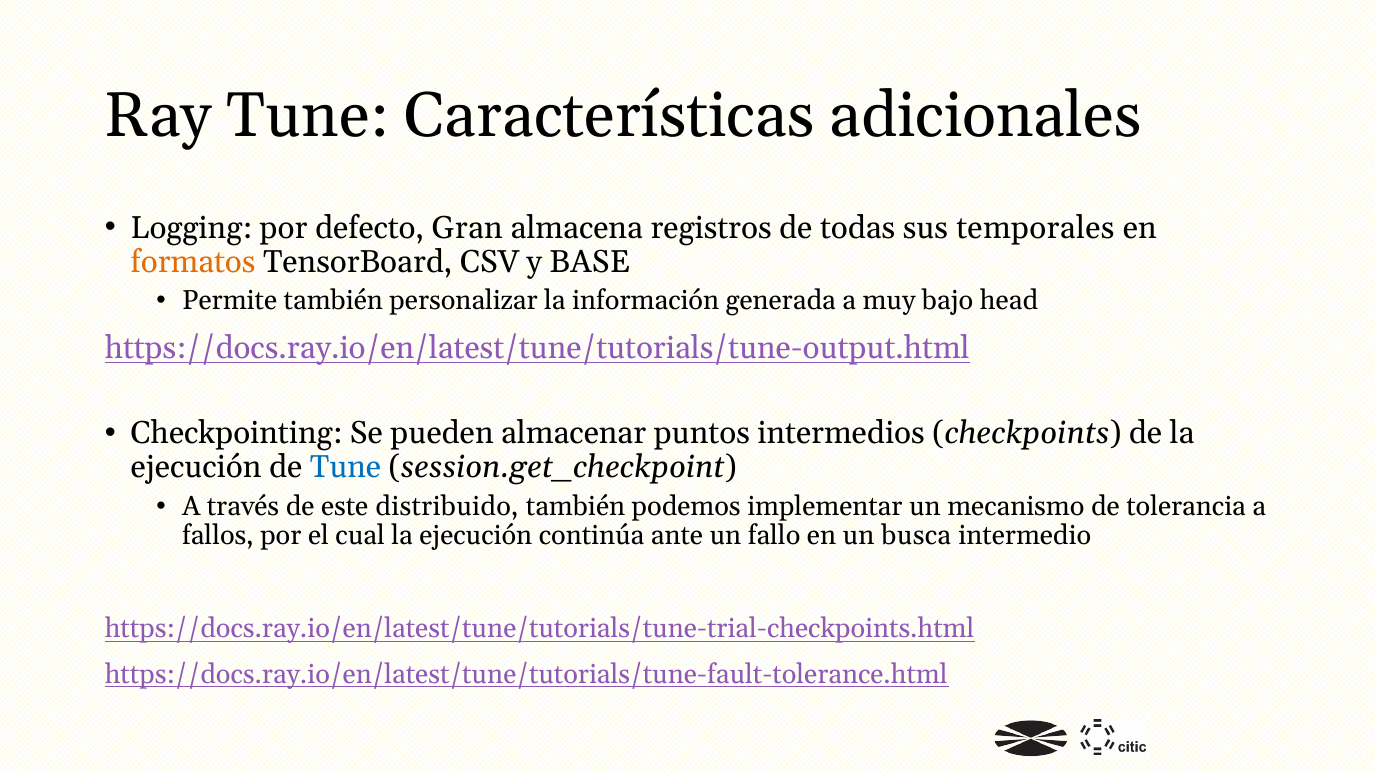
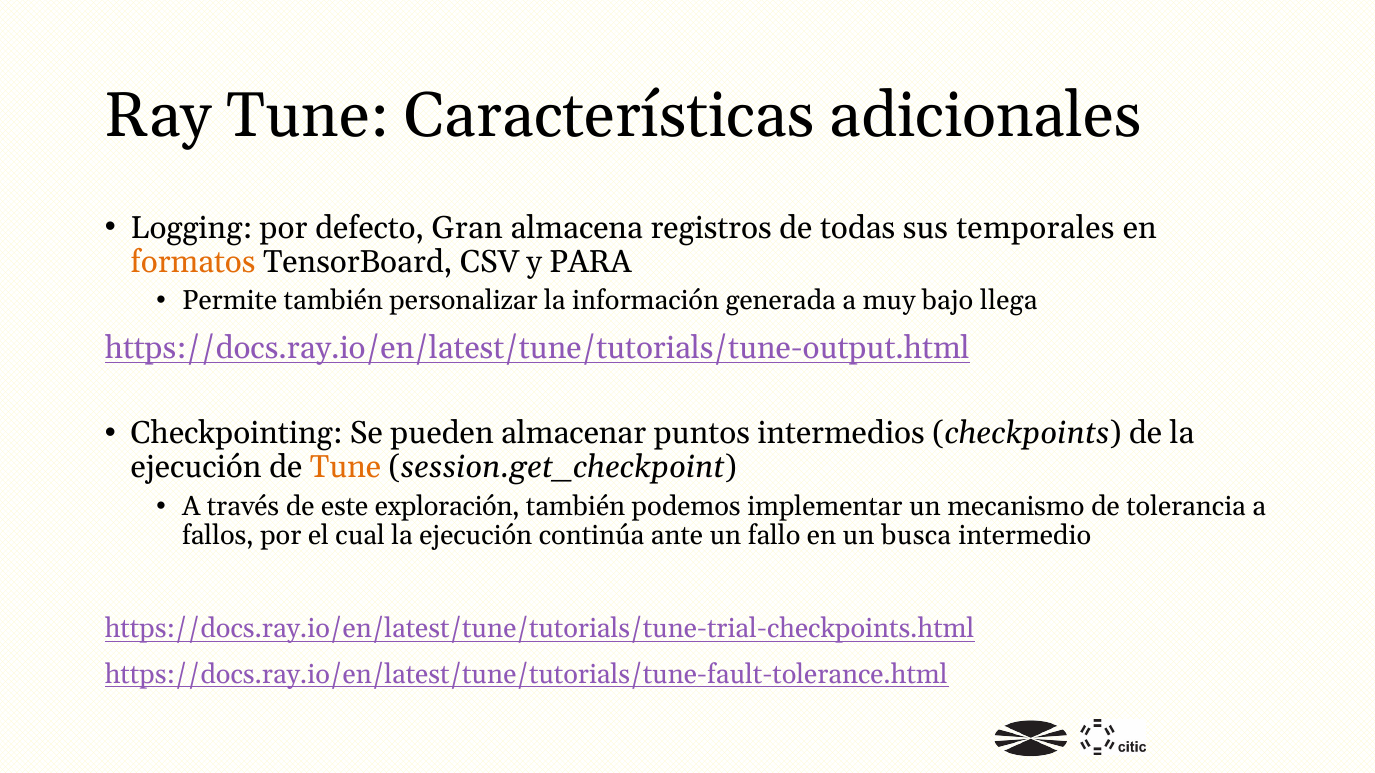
BASE: BASE -> PARA
head: head -> llega
Tune at (346, 468) colour: blue -> orange
distribuido: distribuido -> exploración
